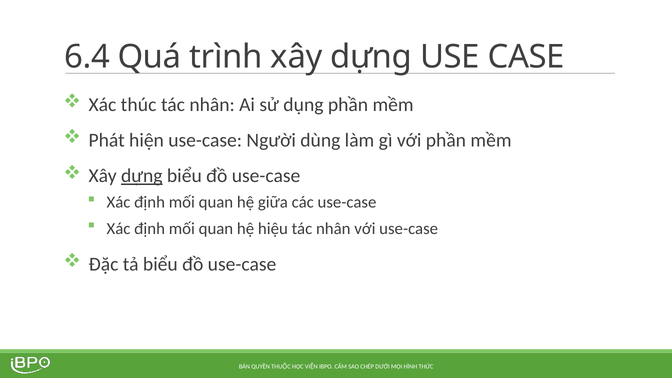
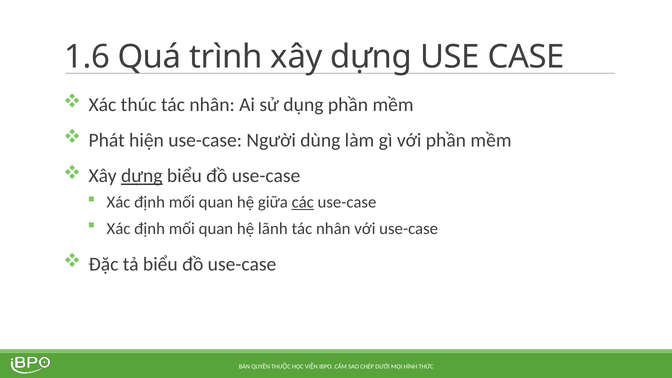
6.4: 6.4 -> 1.6
các underline: none -> present
hiệu: hiệu -> lãnh
